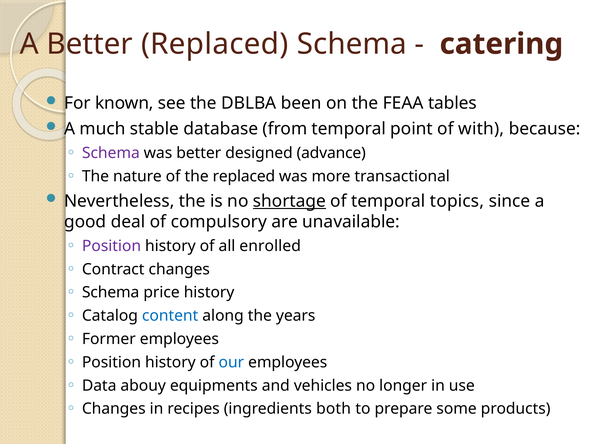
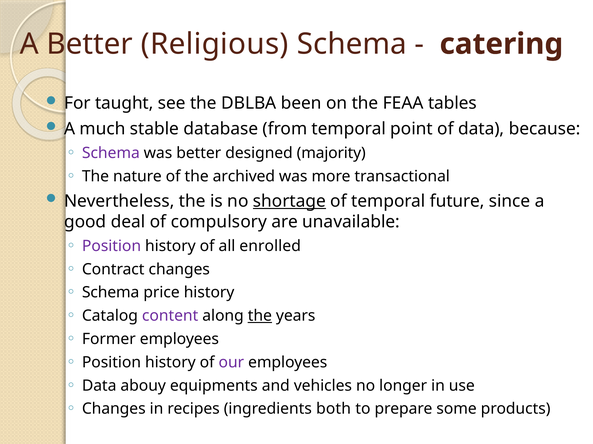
Better Replaced: Replaced -> Religious
known: known -> taught
of with: with -> data
advance: advance -> majority
the replaced: replaced -> archived
topics: topics -> future
content colour: blue -> purple
the at (260, 316) underline: none -> present
our colour: blue -> purple
